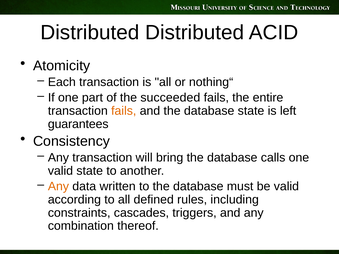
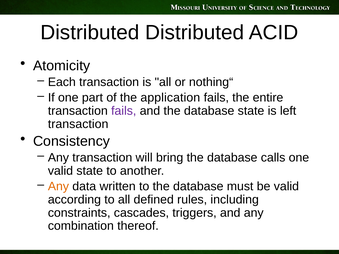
succeeded: succeeded -> application
fails at (124, 111) colour: orange -> purple
guarantees at (78, 124): guarantees -> transaction
